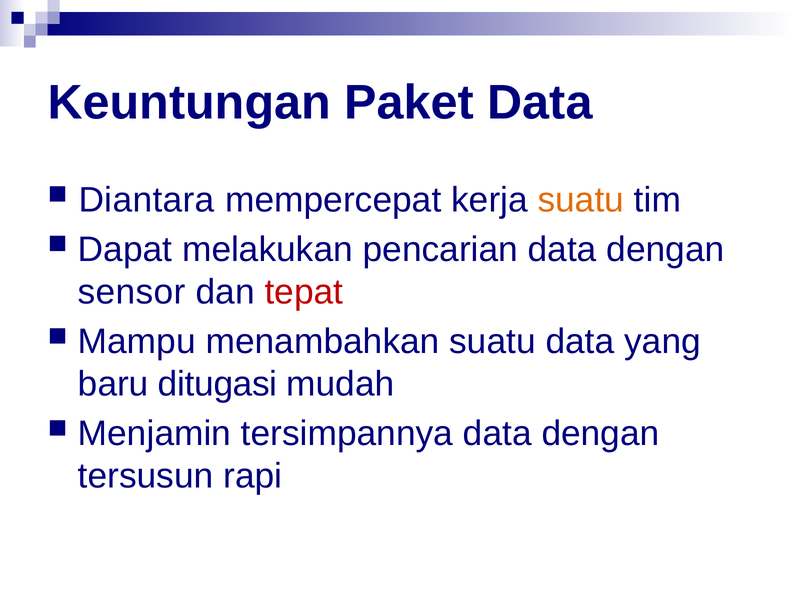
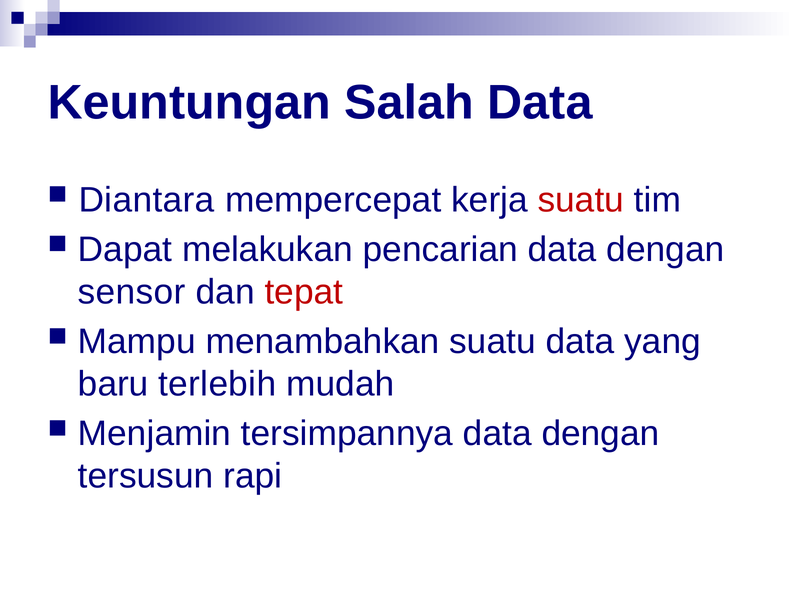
Paket: Paket -> Salah
suatu at (581, 200) colour: orange -> red
ditugasi: ditugasi -> terlebih
